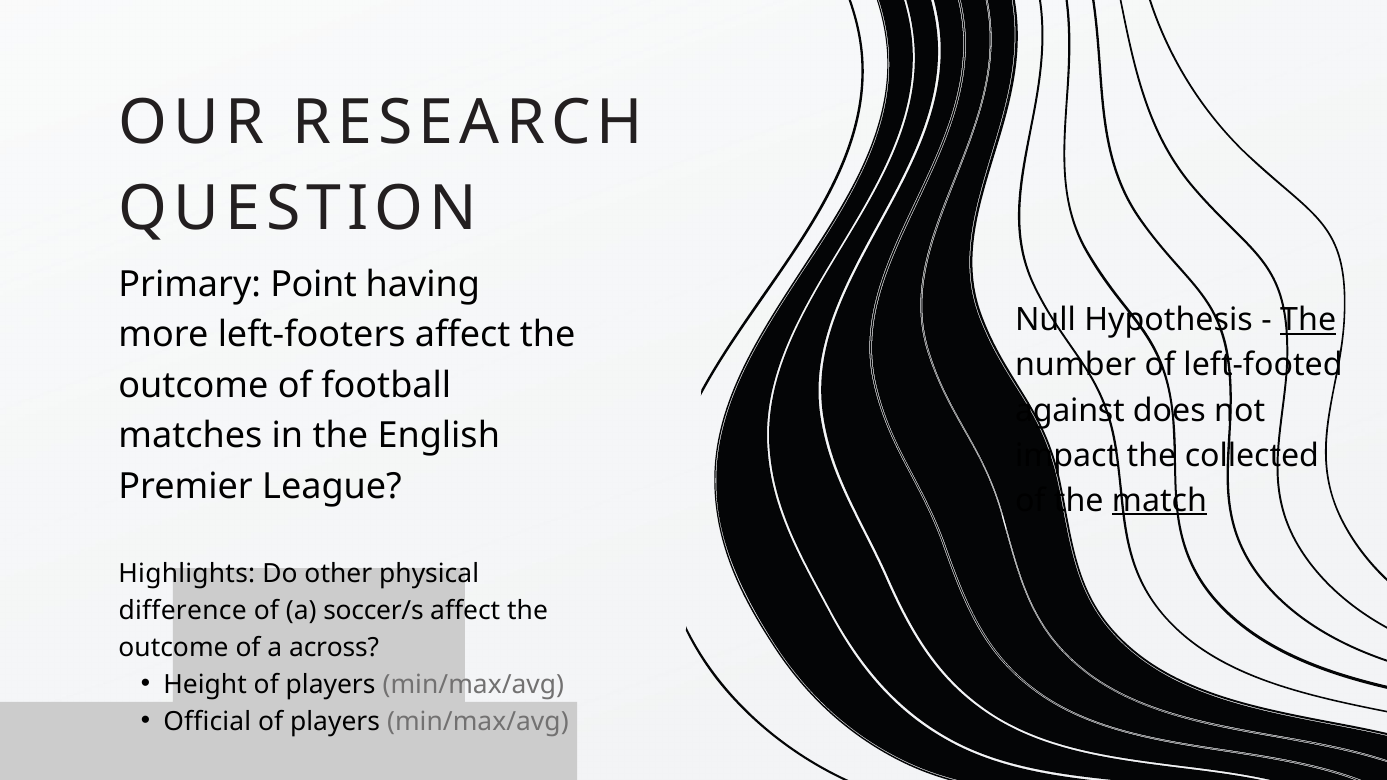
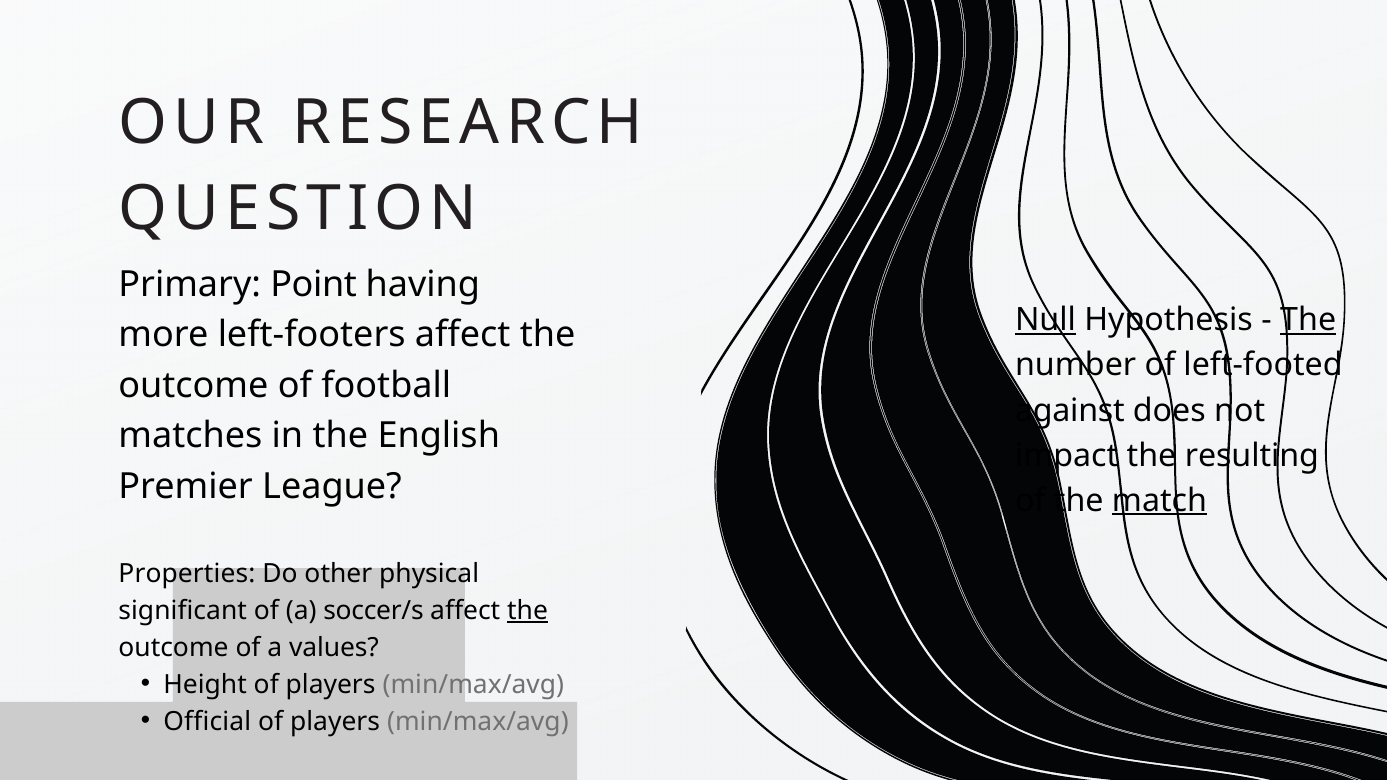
Null underline: none -> present
collected: collected -> resulting
Highlights: Highlights -> Properties
difference: difference -> significant
the at (528, 611) underline: none -> present
across: across -> values
